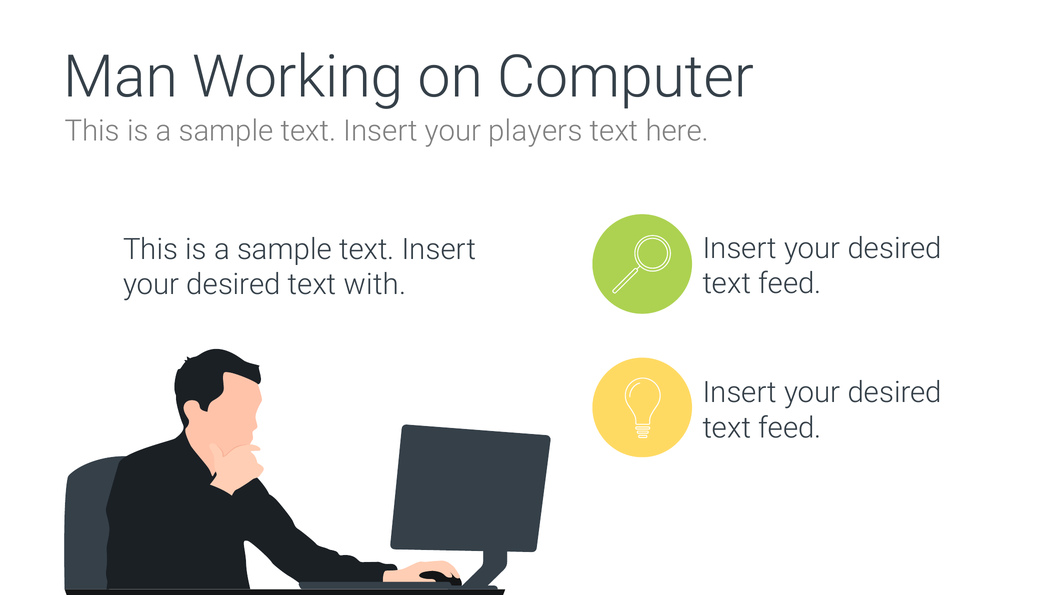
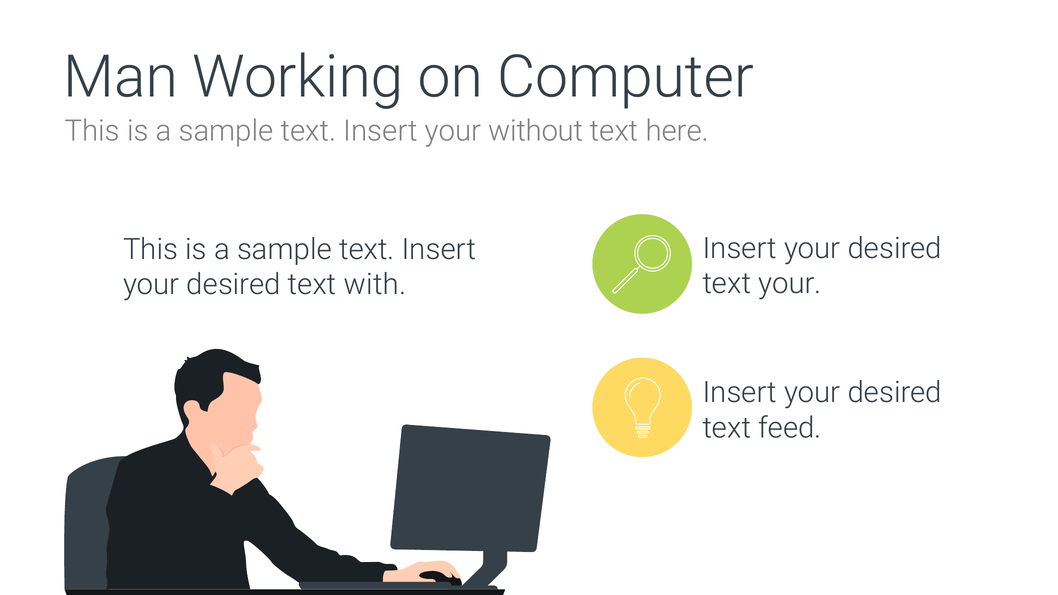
players: players -> without
feed at (790, 284): feed -> your
